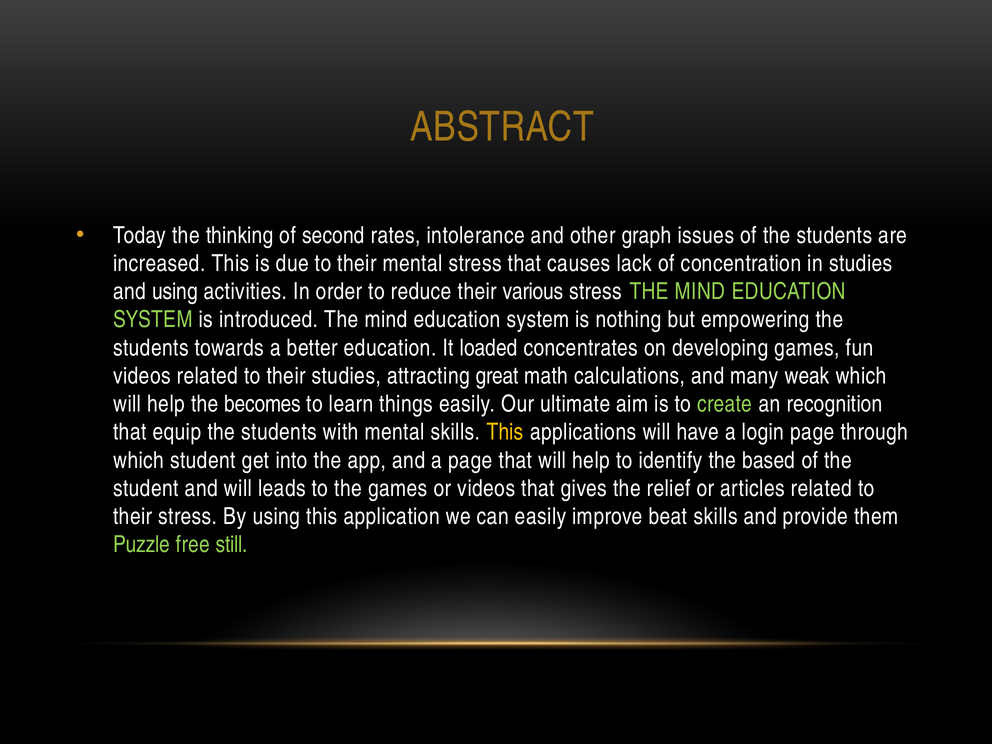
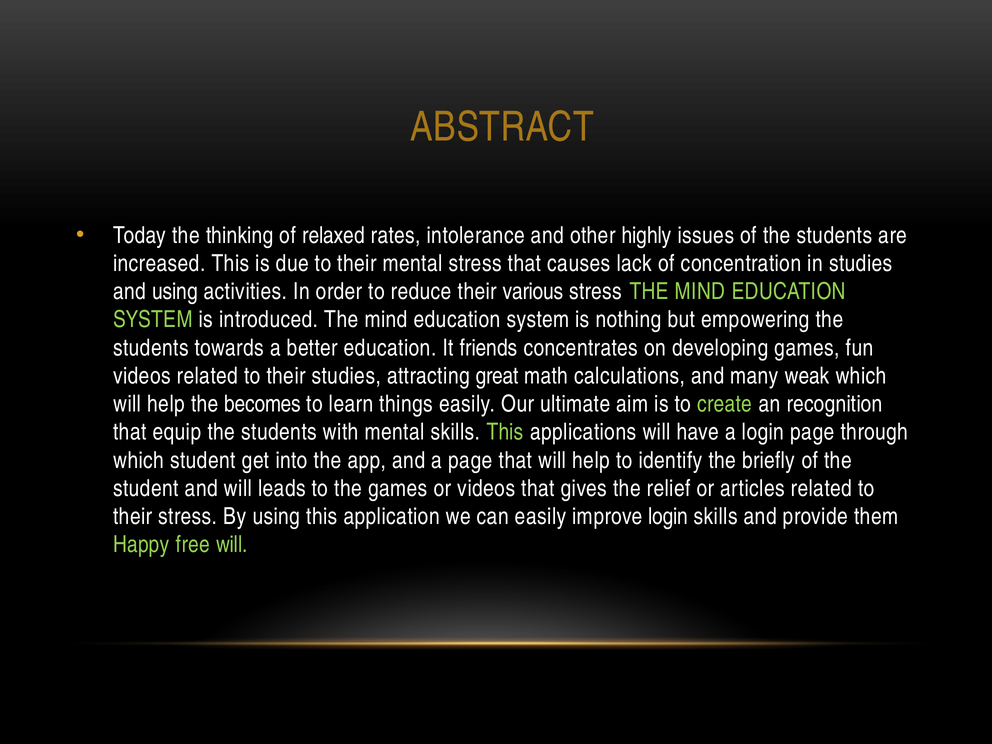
second: second -> relaxed
graph: graph -> highly
loaded: loaded -> friends
This at (505, 432) colour: yellow -> light green
based: based -> briefly
improve beat: beat -> login
Puzzle: Puzzle -> Happy
free still: still -> will
